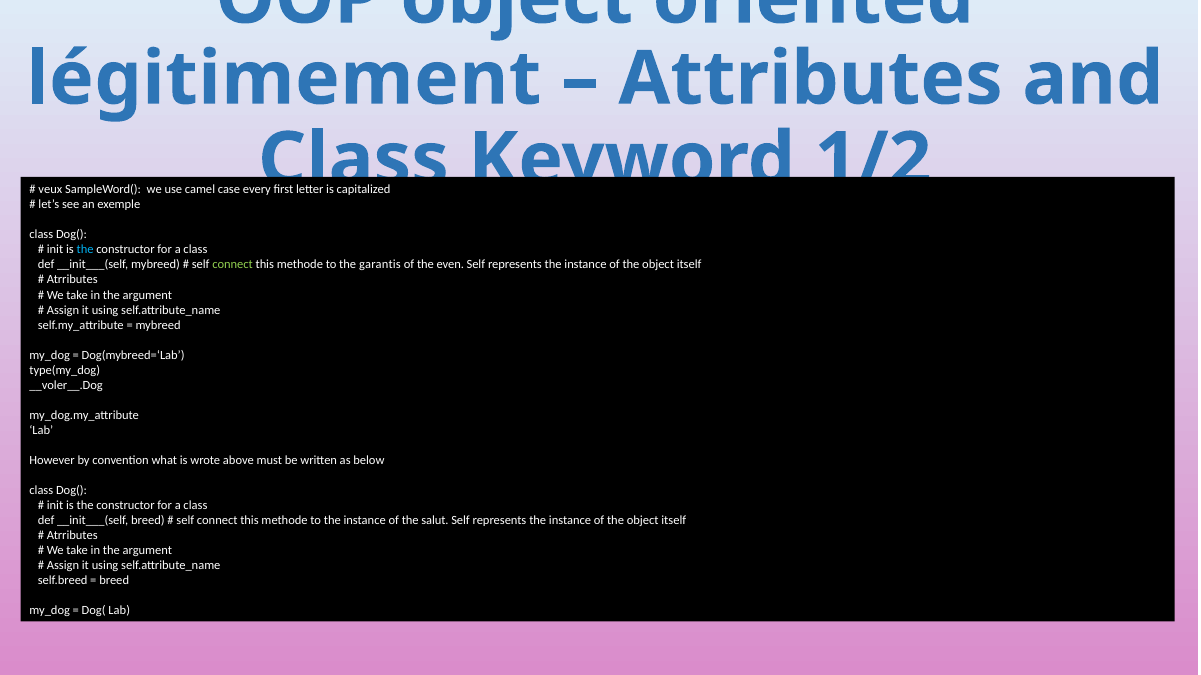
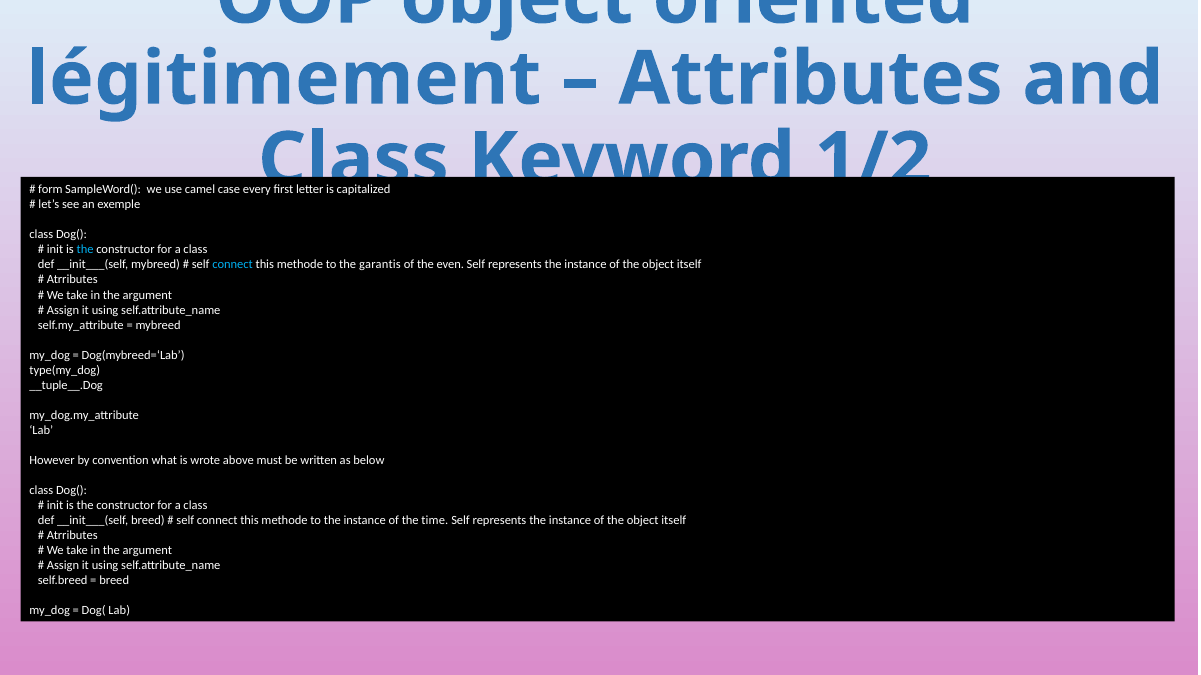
veux: veux -> form
connect at (233, 265) colour: light green -> light blue
__voler__.Dog: __voler__.Dog -> __tuple__.Dog
salut: salut -> time
